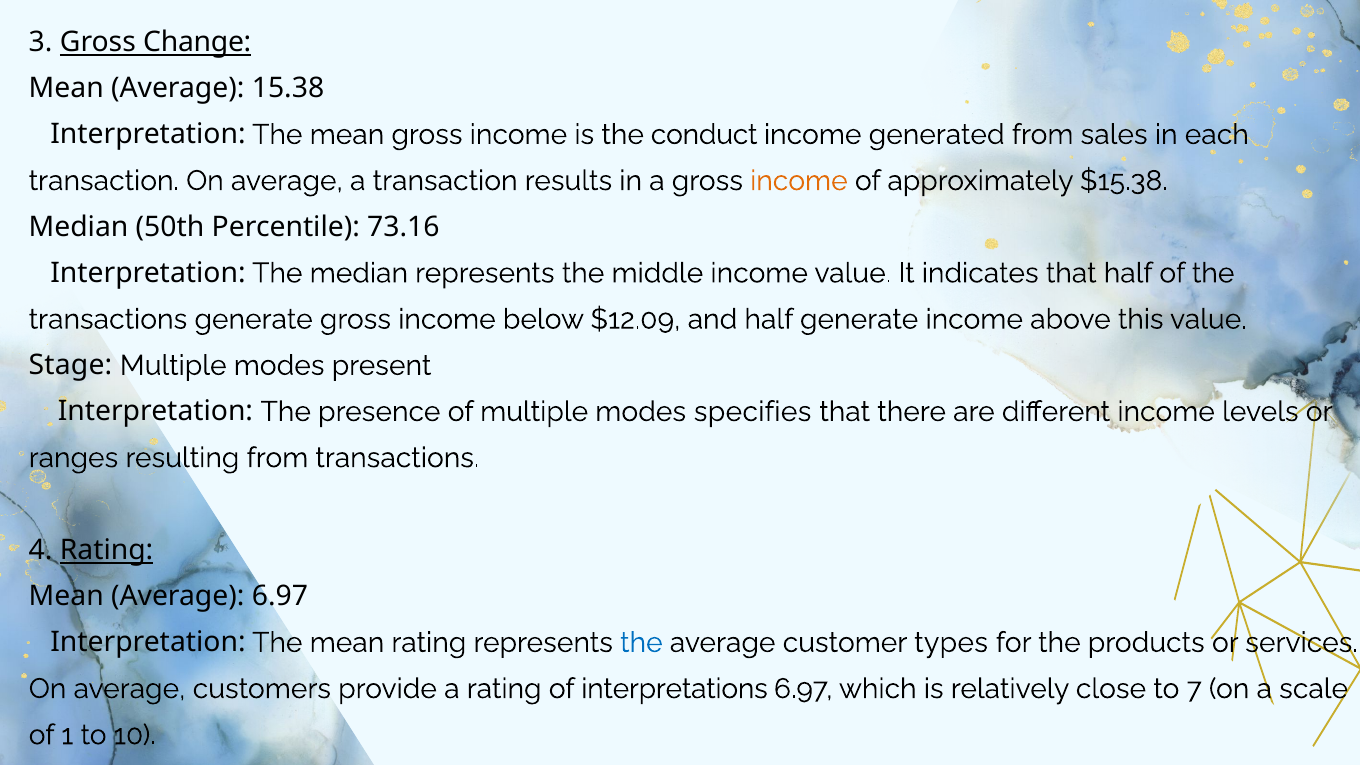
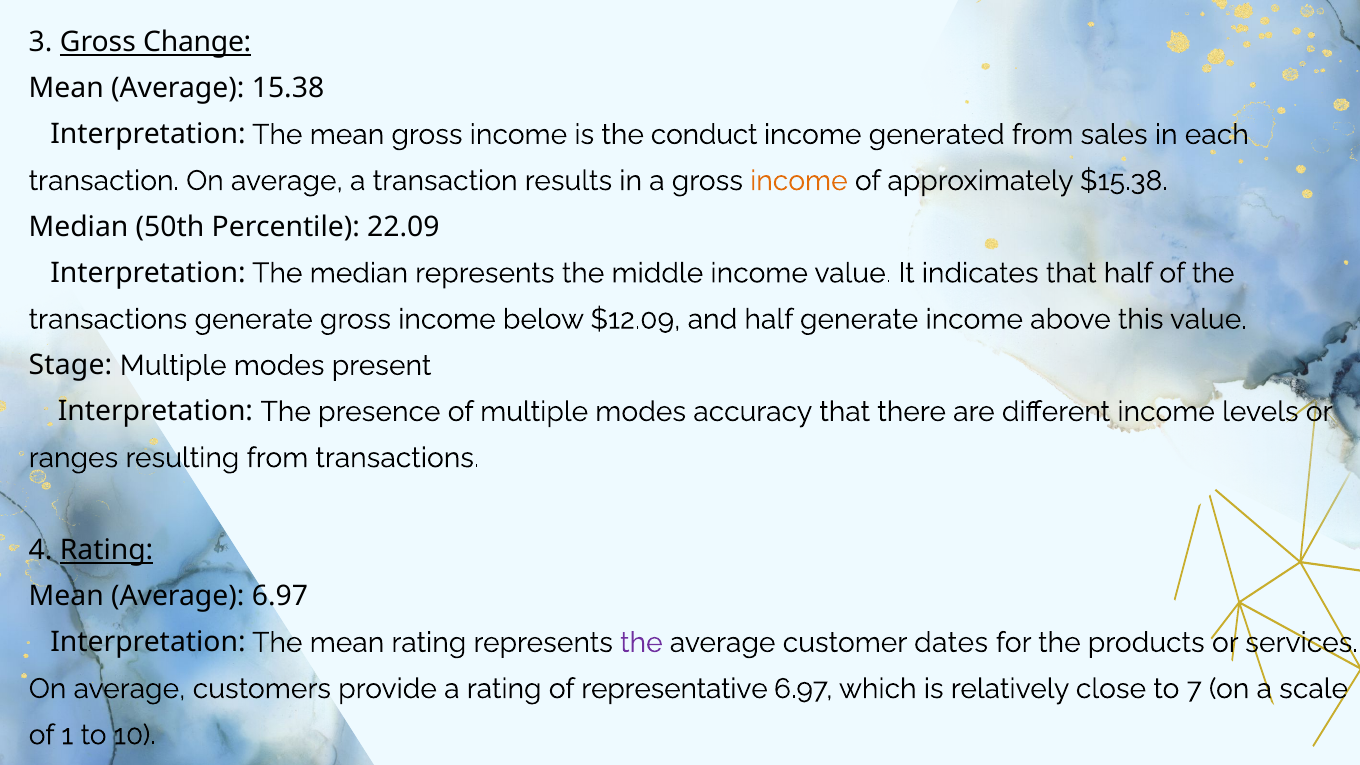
73.16: 73.16 -> 22.09
specifies: specifies -> accuracy
the at (641, 643) colour: blue -> purple
types: types -> dates
interpretations: interpretations -> representative
